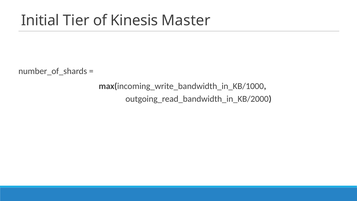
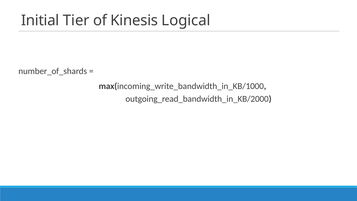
Master: Master -> Logical
